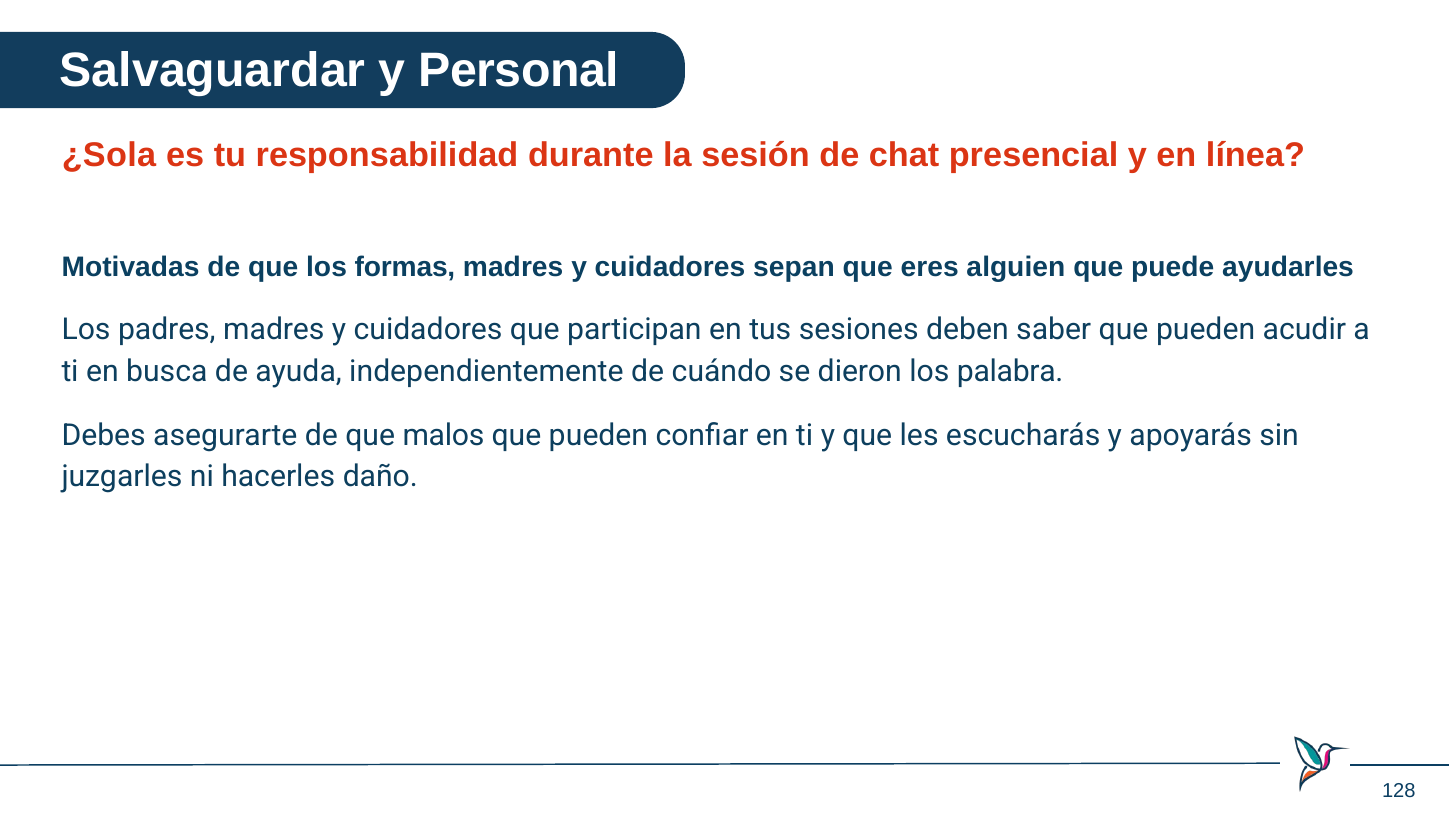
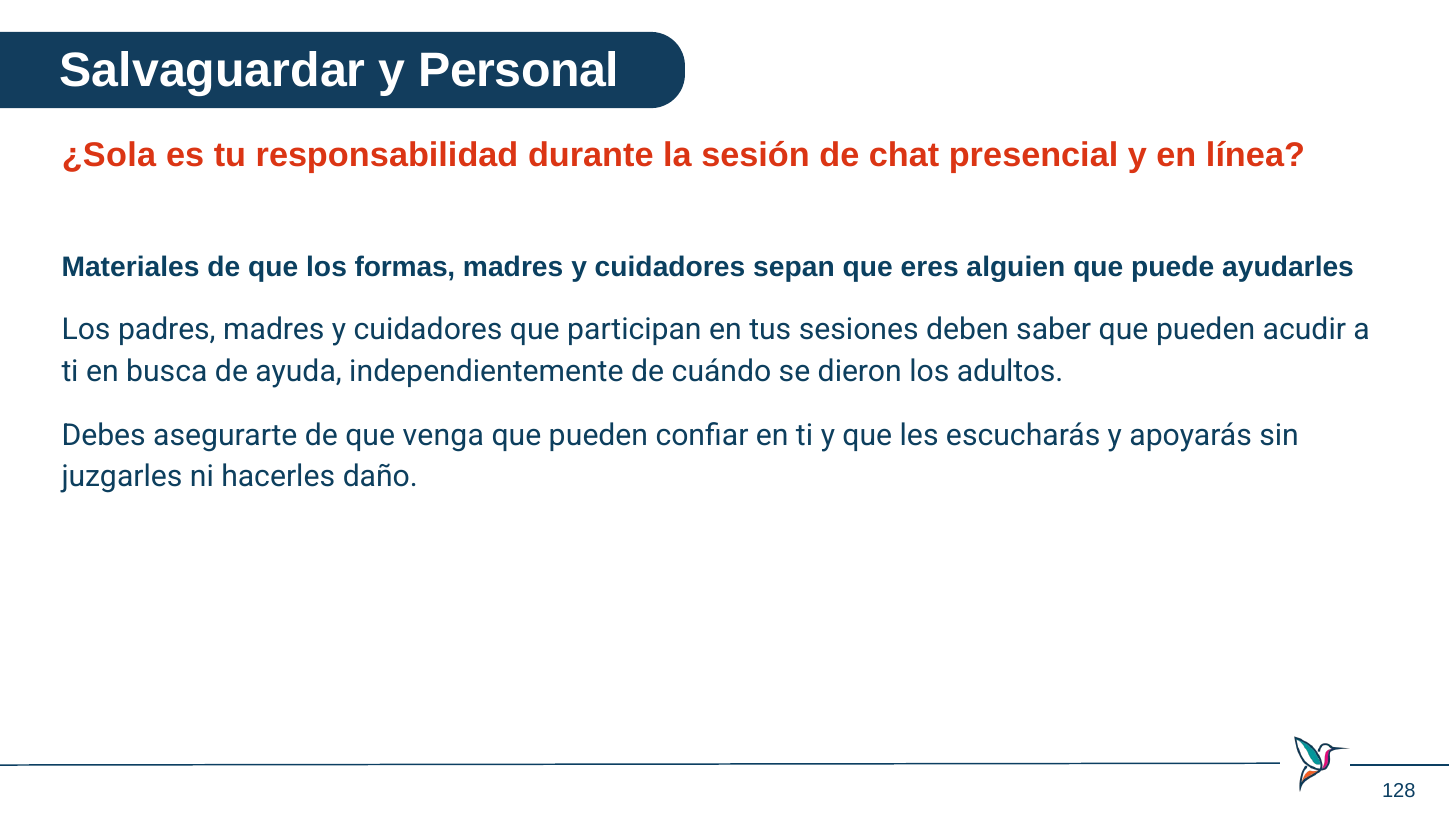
Motivadas: Motivadas -> Materiales
palabra: palabra -> adultos
malos: malos -> venga
